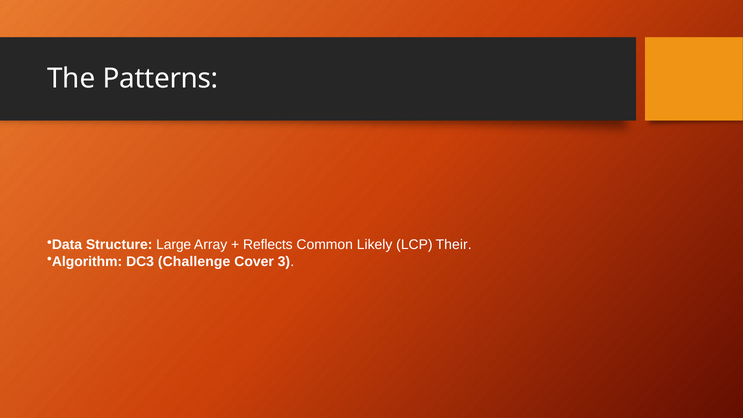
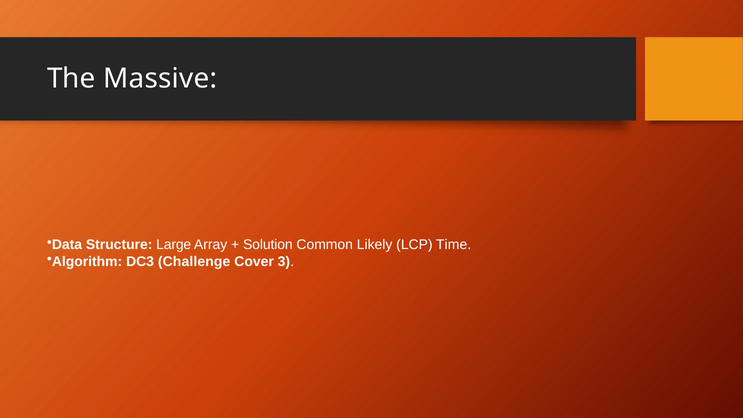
Patterns: Patterns -> Massive
Reflects: Reflects -> Solution
Their: Their -> Time
